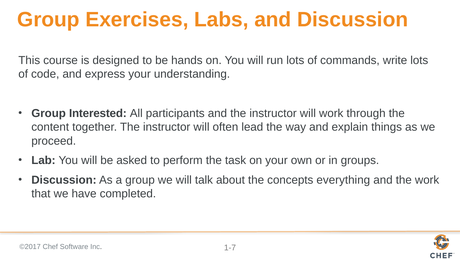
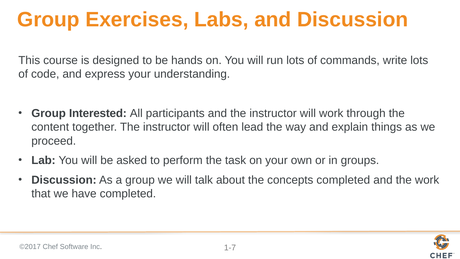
concepts everything: everything -> completed
